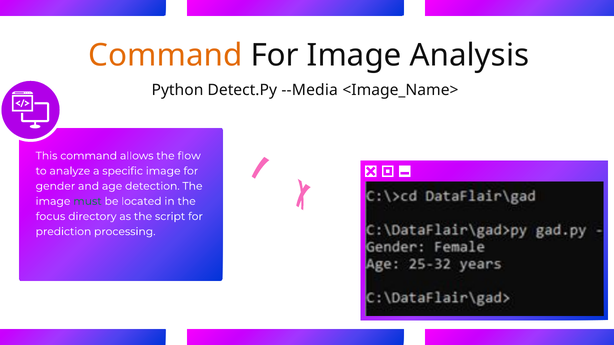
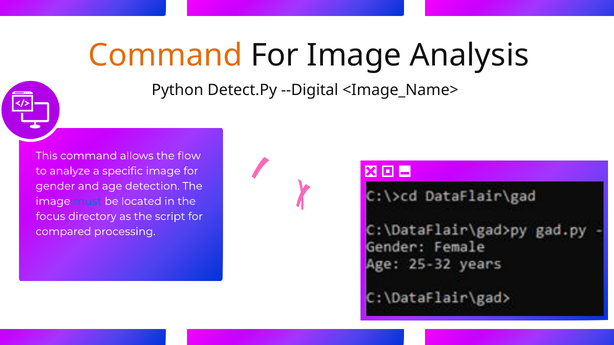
--Media: --Media -> --Digital
must colour: green -> blue
prediction: prediction -> compared
